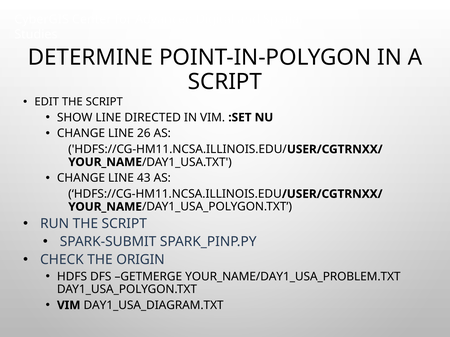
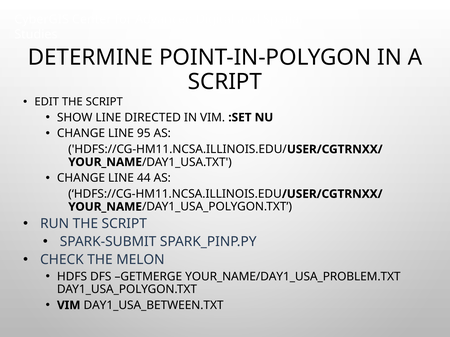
26: 26 -> 95
43: 43 -> 44
ORIGIN: ORIGIN -> MELON
DAY1_USA_DIAGRAM.TXT: DAY1_USA_DIAGRAM.TXT -> DAY1_USA_BETWEEN.TXT
